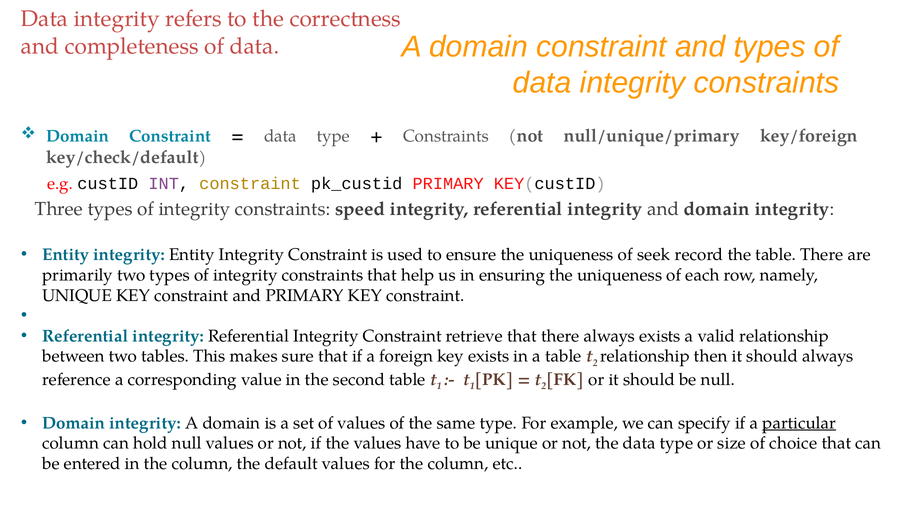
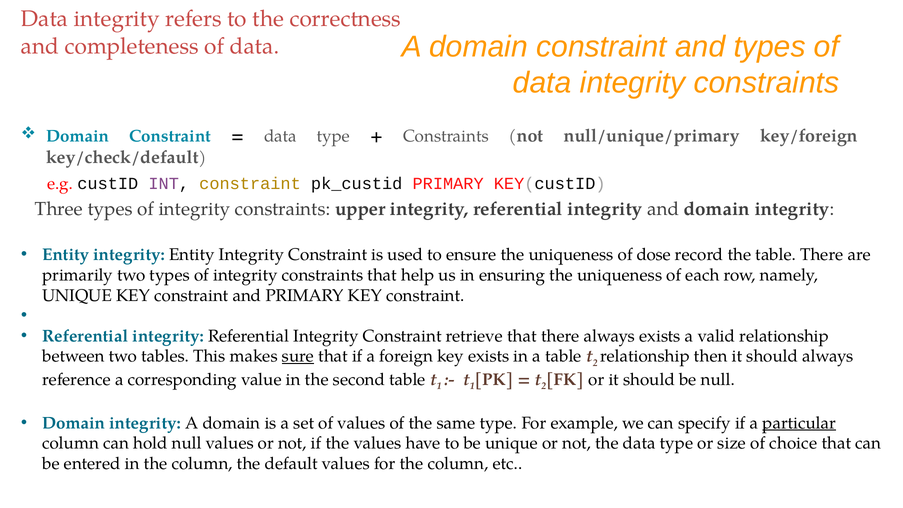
speed: speed -> upper
seek: seek -> dose
sure underline: none -> present
